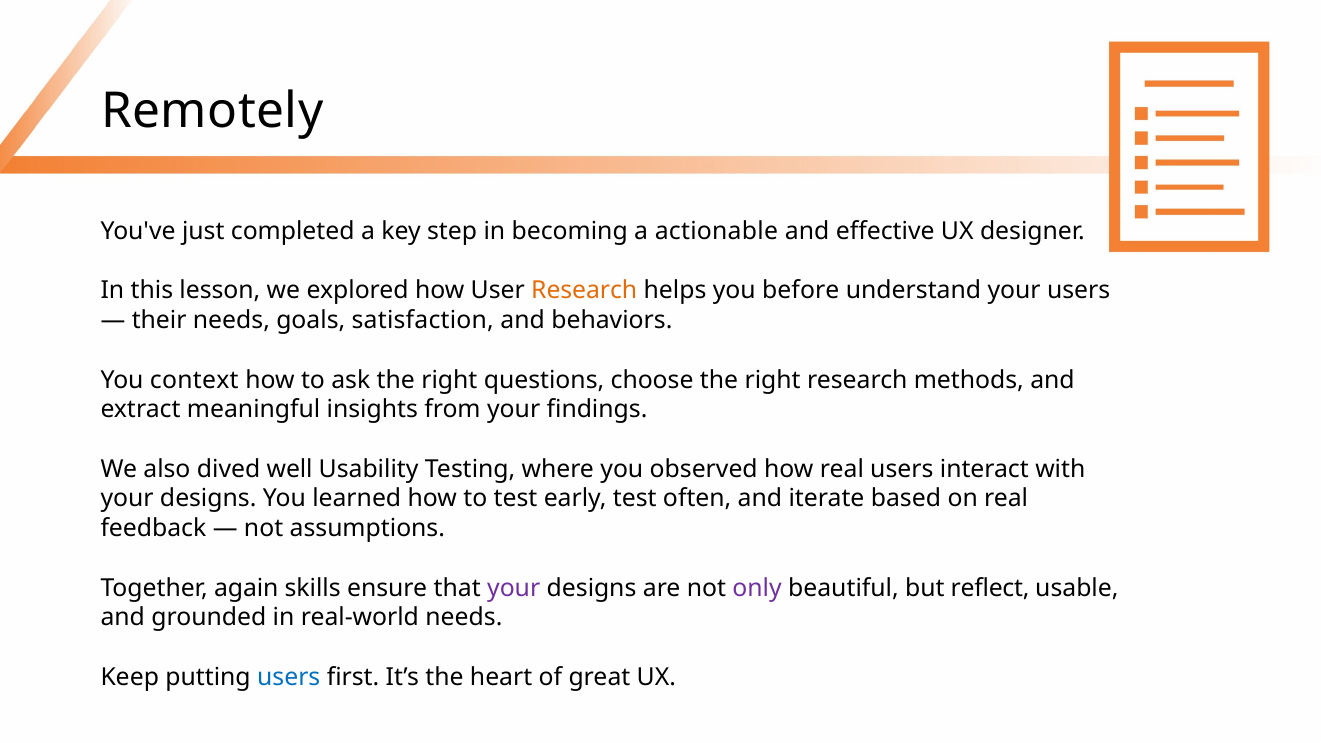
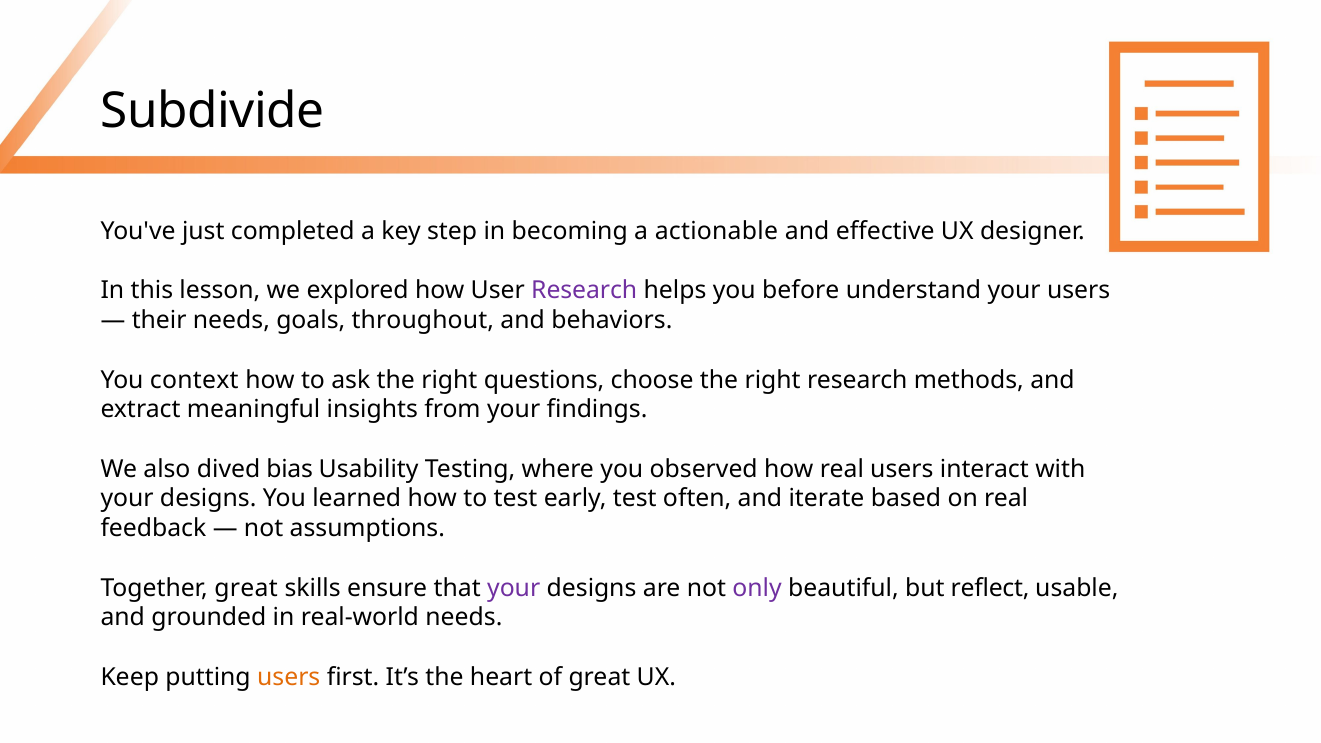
Remotely: Remotely -> Subdivide
Research at (584, 291) colour: orange -> purple
satisfaction: satisfaction -> throughout
well: well -> bias
Together again: again -> great
users at (289, 677) colour: blue -> orange
